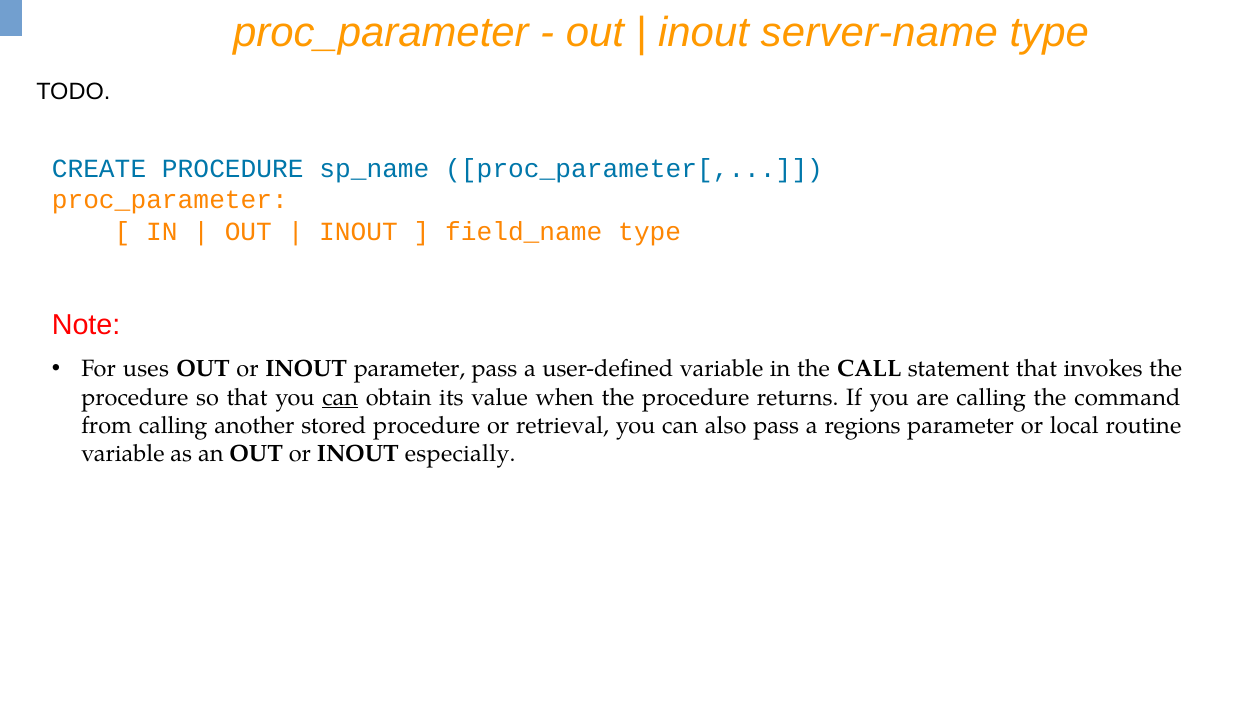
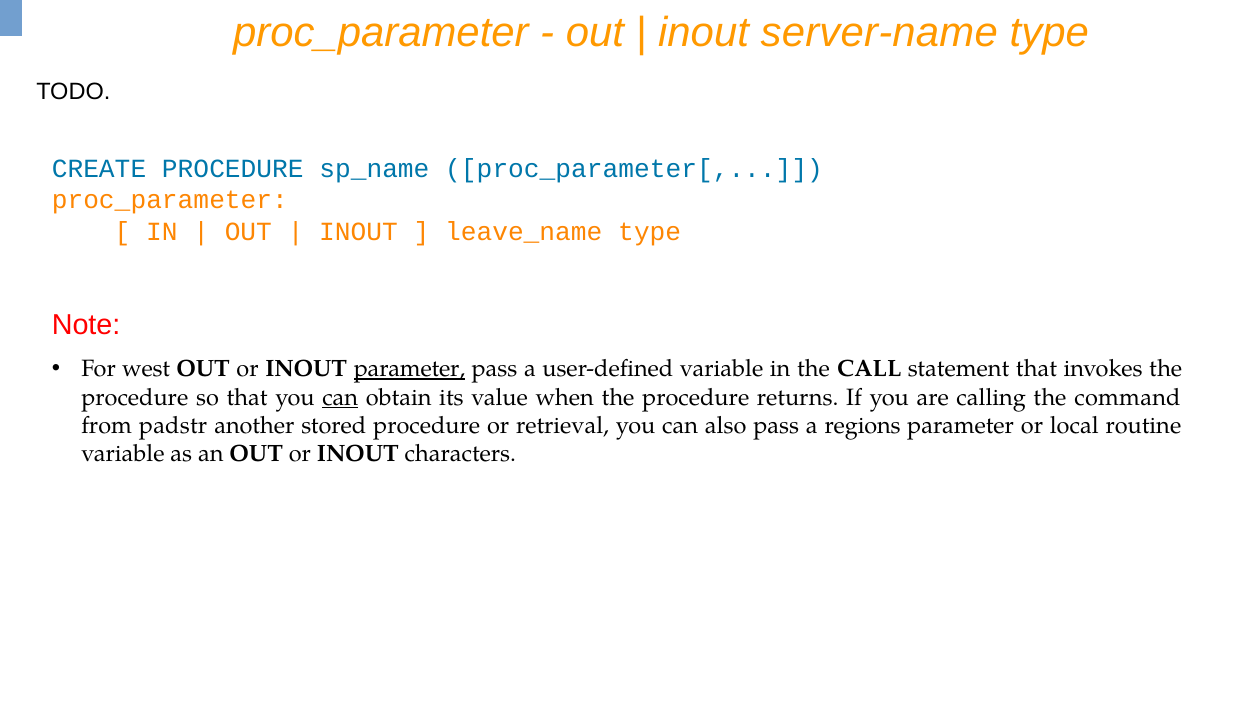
field_name: field_name -> leave_name
uses: uses -> west
parameter at (409, 369) underline: none -> present
from calling: calling -> padstr
especially: especially -> characters
